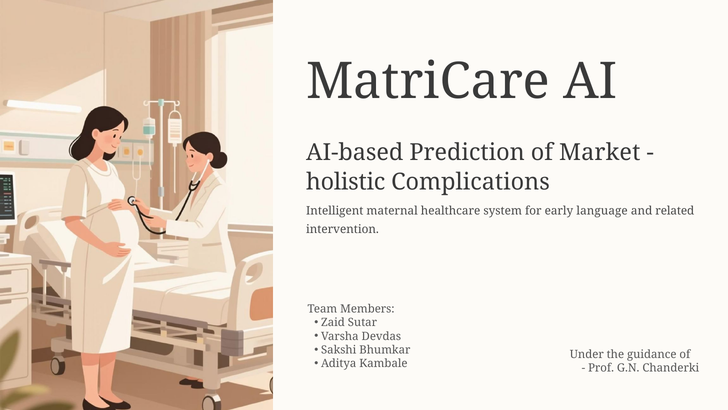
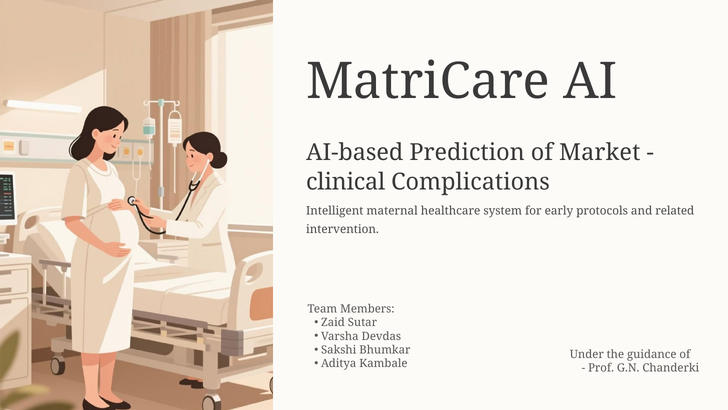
holistic: holistic -> clinical
language: language -> protocols
